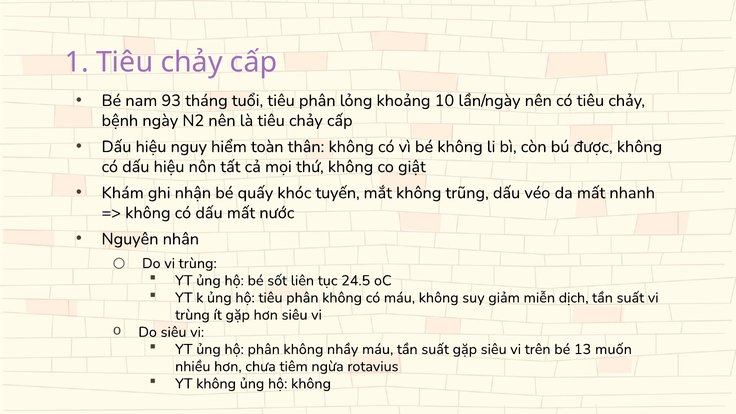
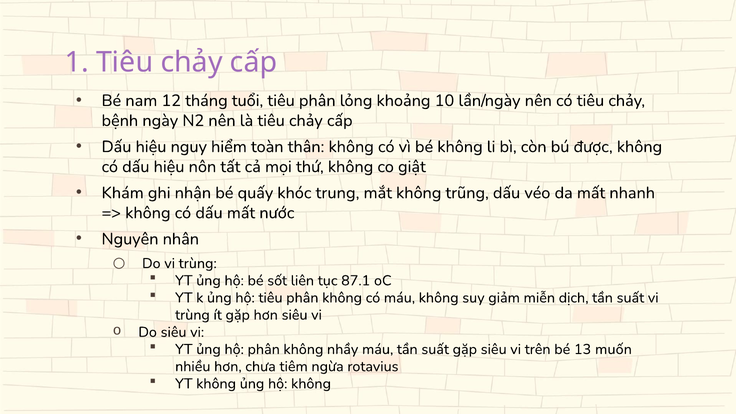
93: 93 -> 12
tuyến: tuyến -> trung
24.5: 24.5 -> 87.1
